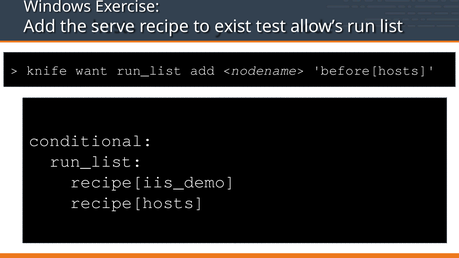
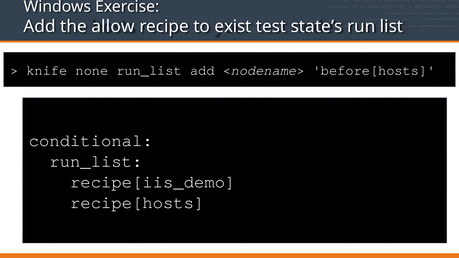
serve: serve -> allow
allow’s: allow’s -> state’s
want: want -> none
